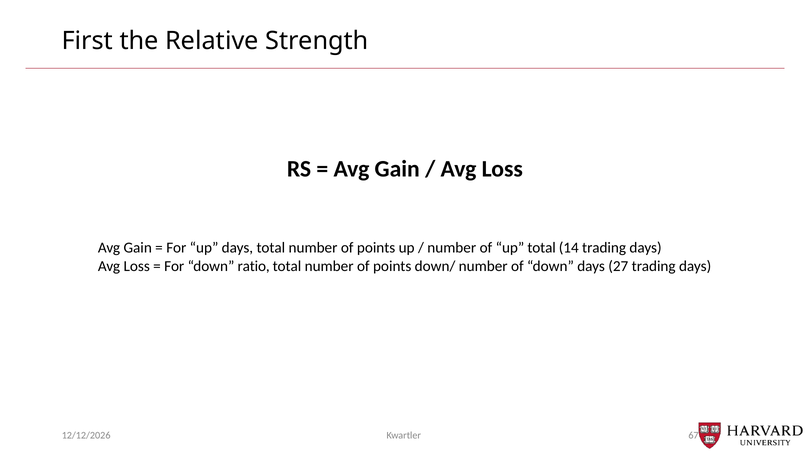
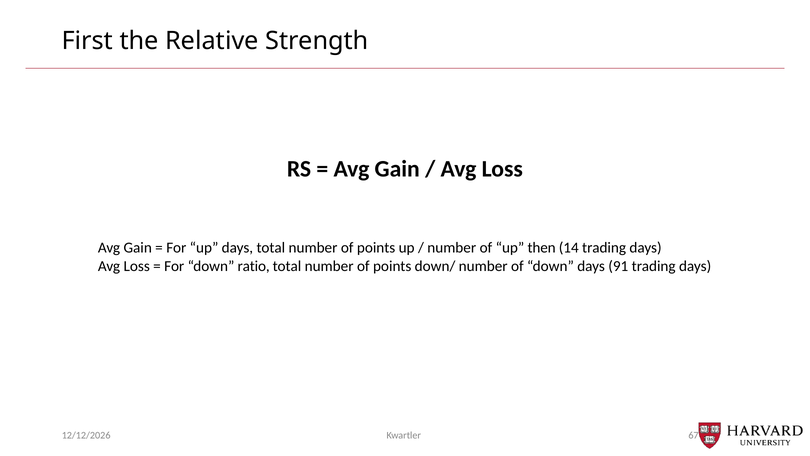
up total: total -> then
27: 27 -> 91
